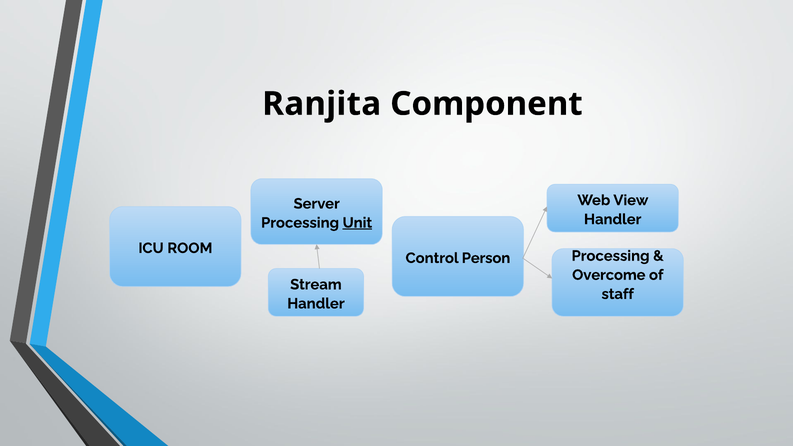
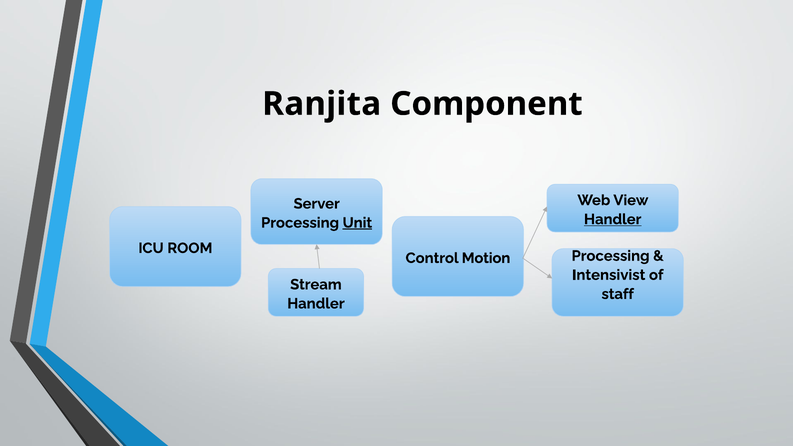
Handler at (613, 219) underline: none -> present
Person: Person -> Motion
Overcome: Overcome -> Intensivist
